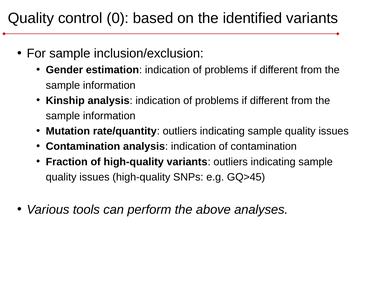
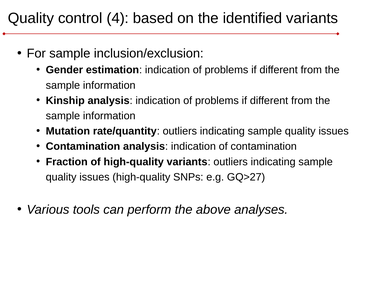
0: 0 -> 4
GQ>45: GQ>45 -> GQ>27
